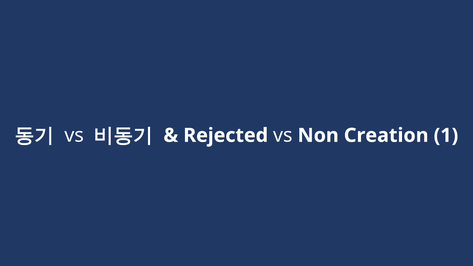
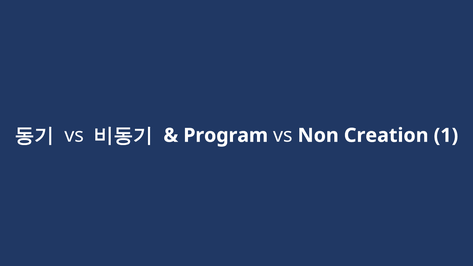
Rejected: Rejected -> Program
